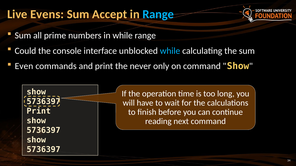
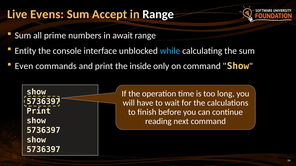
Range at (158, 14) colour: light blue -> white
in while: while -> await
Could: Could -> Entity
never: never -> inside
